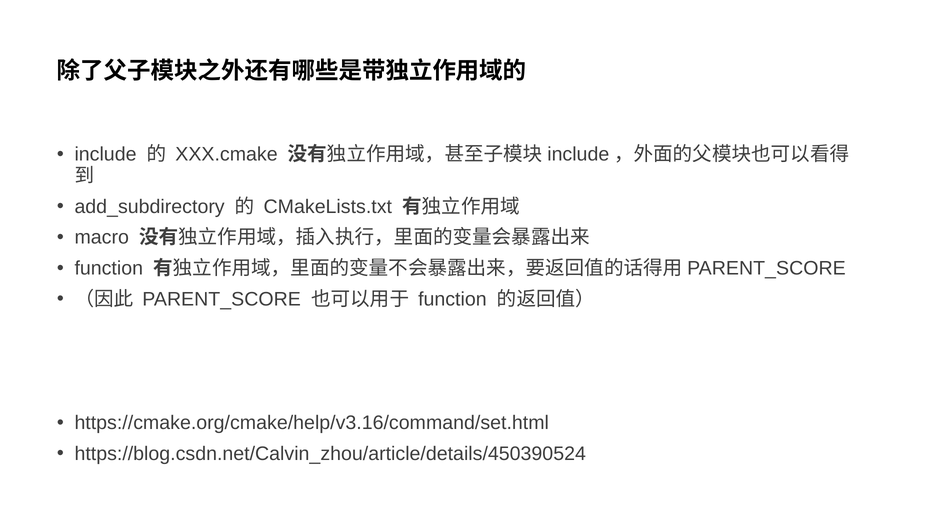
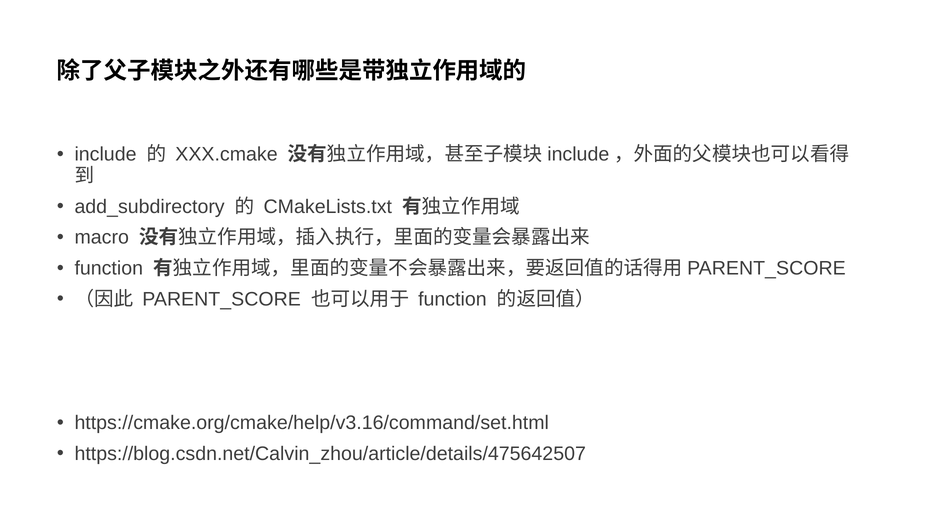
https://blog.csdn.net/Calvin_zhou/article/details/450390524: https://blog.csdn.net/Calvin_zhou/article/details/450390524 -> https://blog.csdn.net/Calvin_zhou/article/details/475642507
